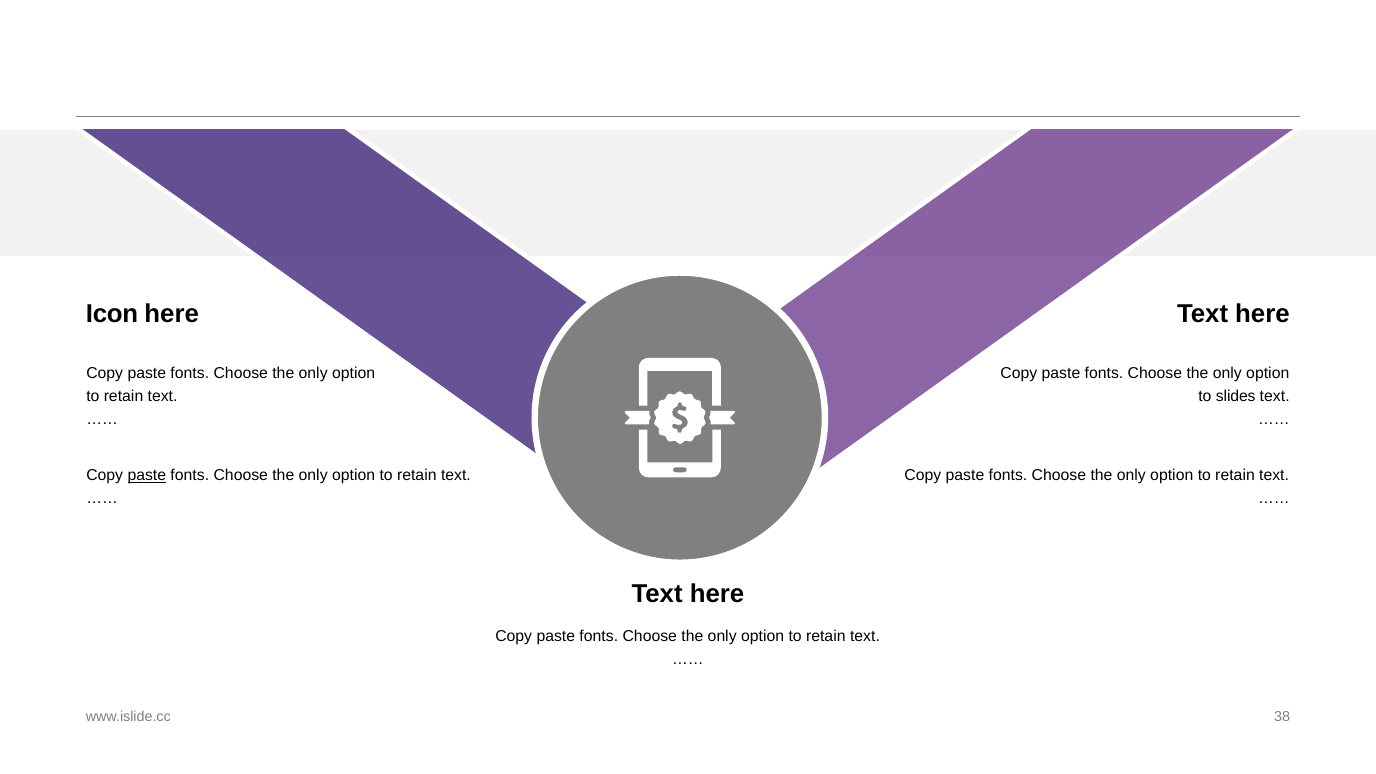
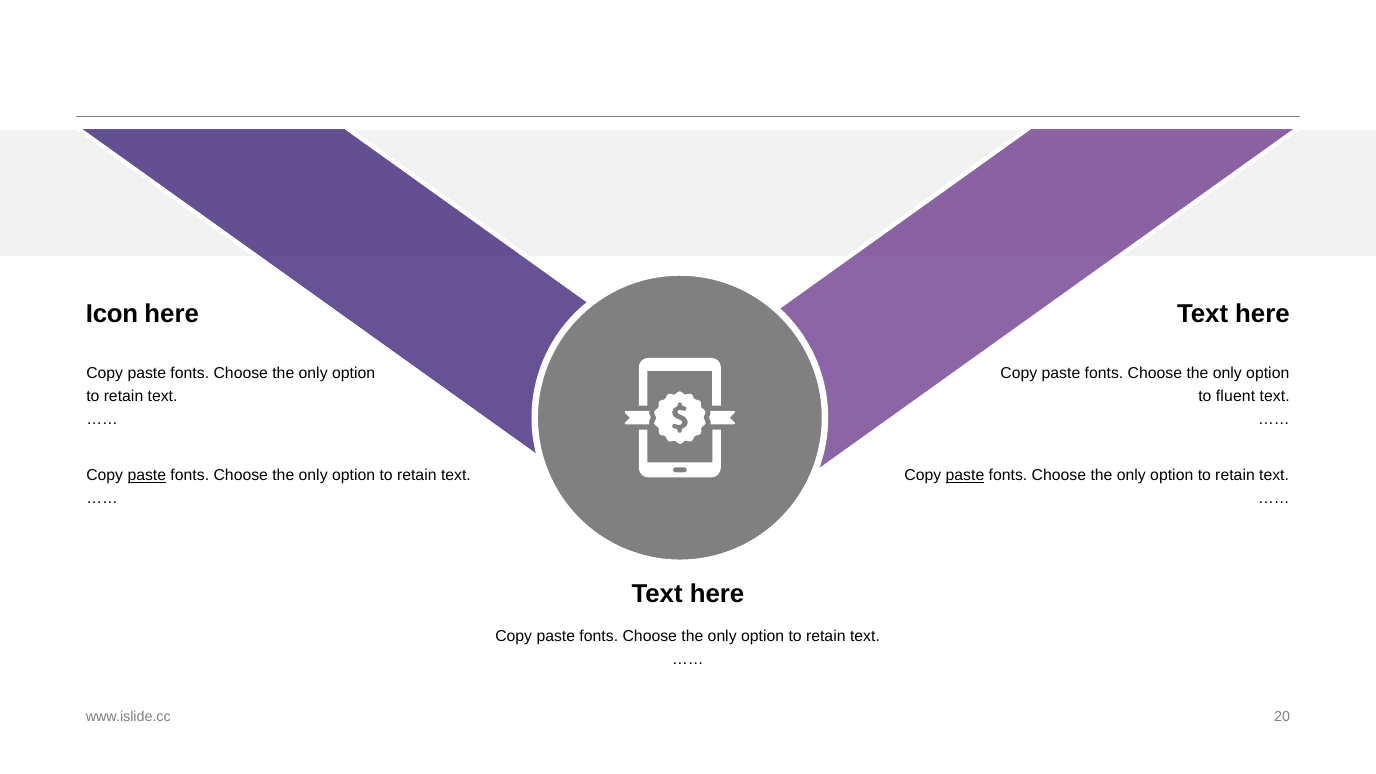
slides: slides -> fluent
paste at (965, 475) underline: none -> present
38: 38 -> 20
